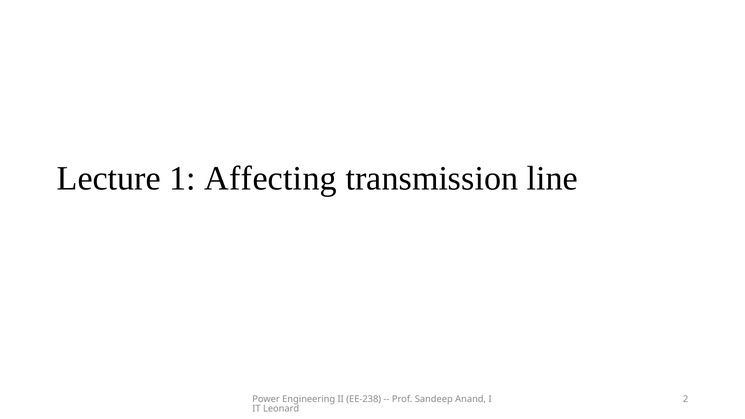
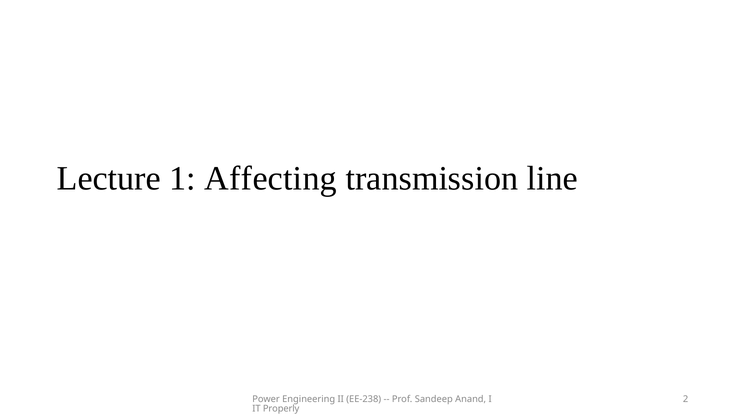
Leonard: Leonard -> Properly
